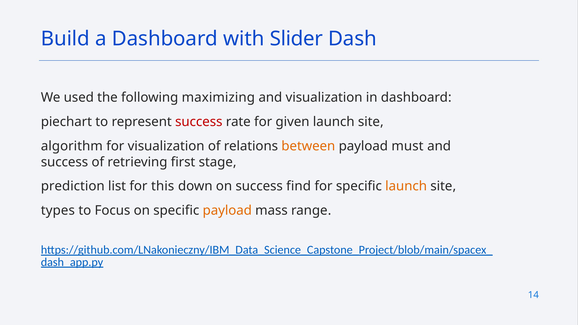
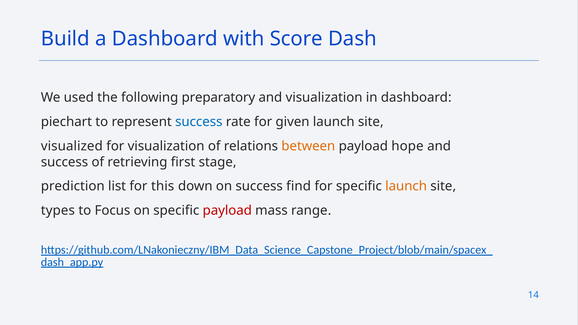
Slider: Slider -> Score
maximizing: maximizing -> preparatory
success at (199, 122) colour: red -> blue
algorithm: algorithm -> visualized
must: must -> hope
payload at (227, 211) colour: orange -> red
